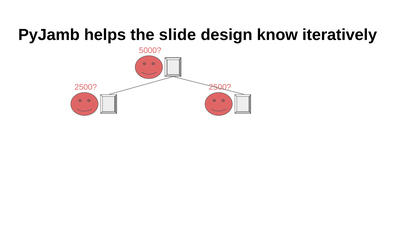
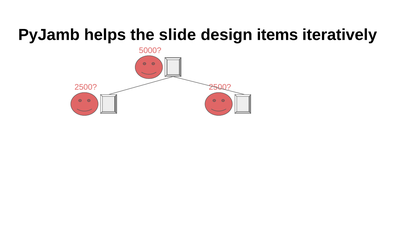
know: know -> items
